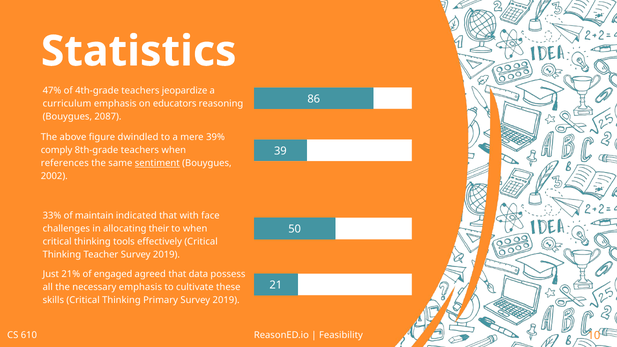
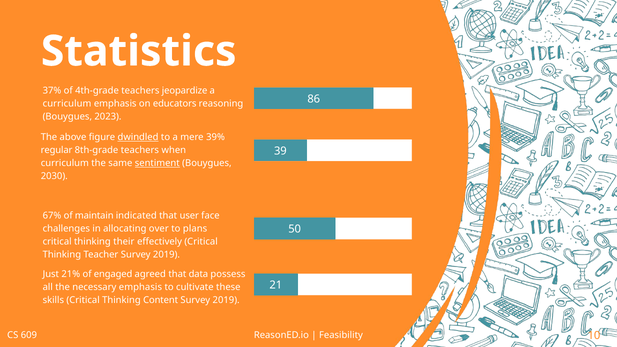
47%: 47% -> 37%
2087: 2087 -> 2023
dwindled underline: none -> present
comply: comply -> regular
references at (65, 163): references -> curriculum
2002: 2002 -> 2030
33%: 33% -> 67%
with: with -> user
their: their -> over
to when: when -> plans
tools: tools -> their
Primary: Primary -> Content
610: 610 -> 609
